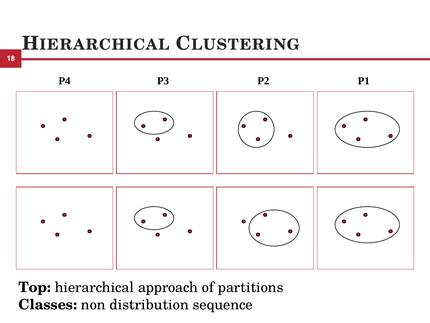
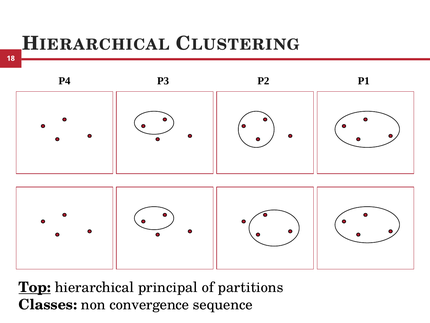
Top underline: none -> present
approach: approach -> principal
distribution: distribution -> convergence
